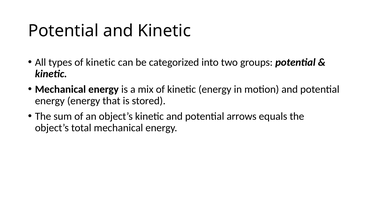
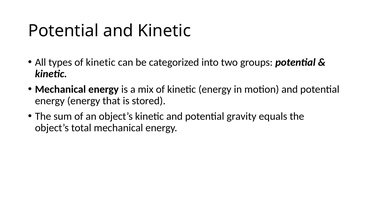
arrows: arrows -> gravity
